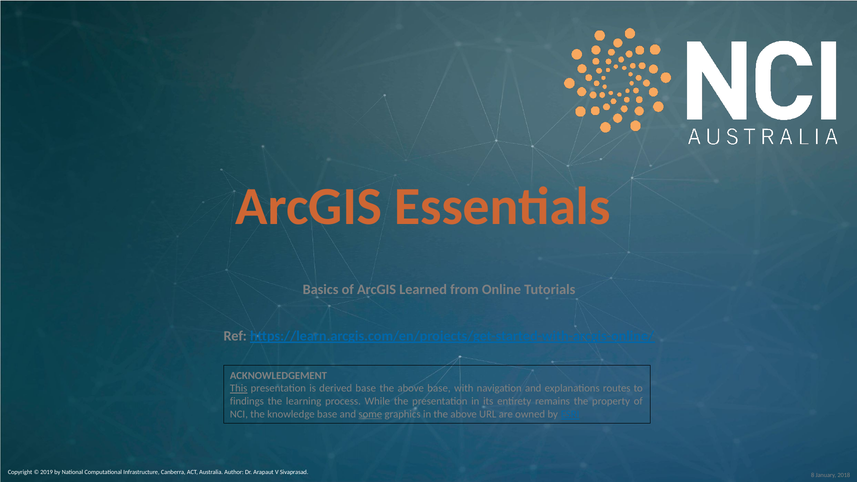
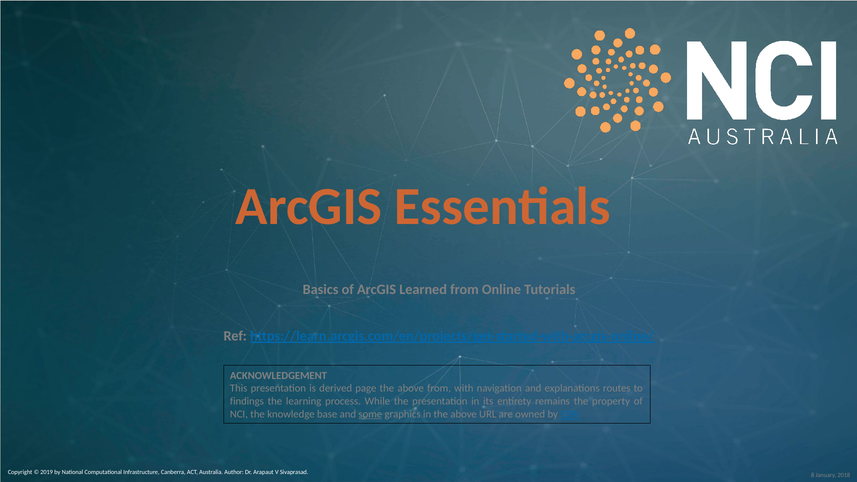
This underline: present -> none
derived base: base -> page
above base: base -> from
